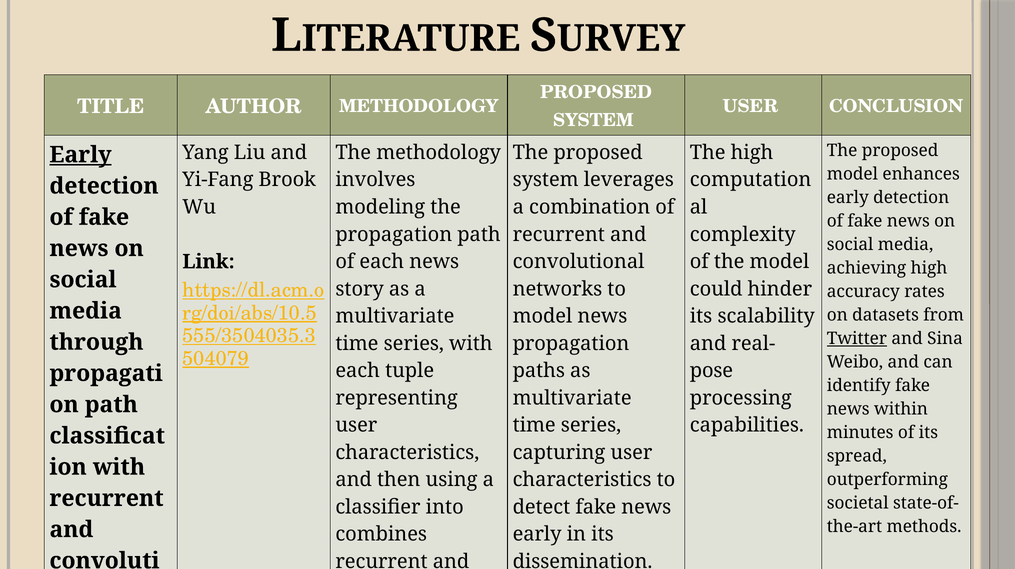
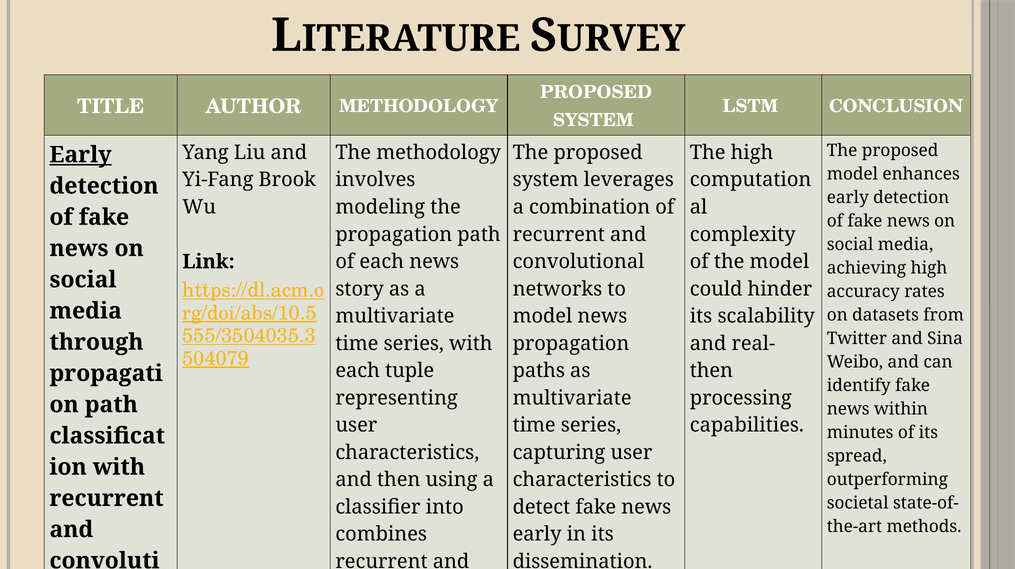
USER at (751, 106): USER -> LSTM
Twitter underline: present -> none
pose at (711, 370): pose -> then
